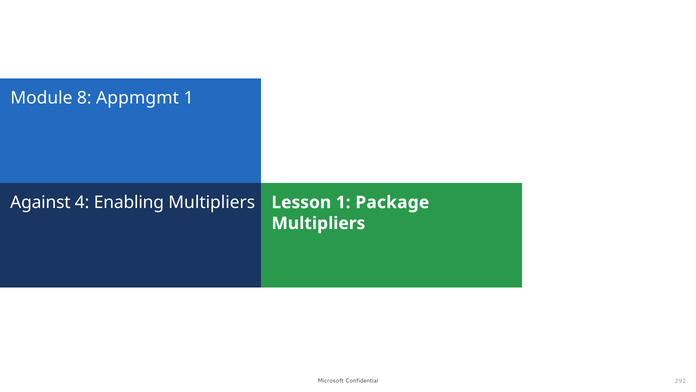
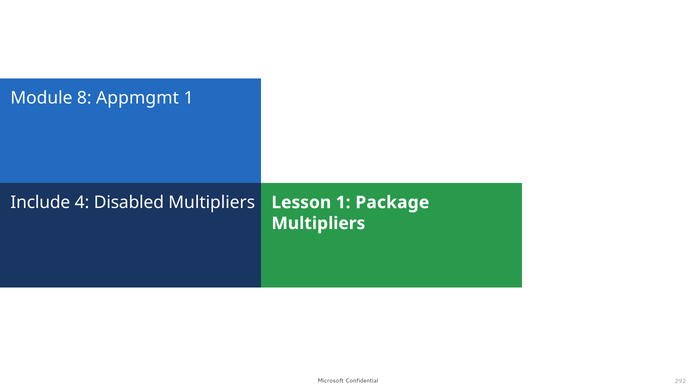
Against: Against -> Include
Enabling: Enabling -> Disabled
